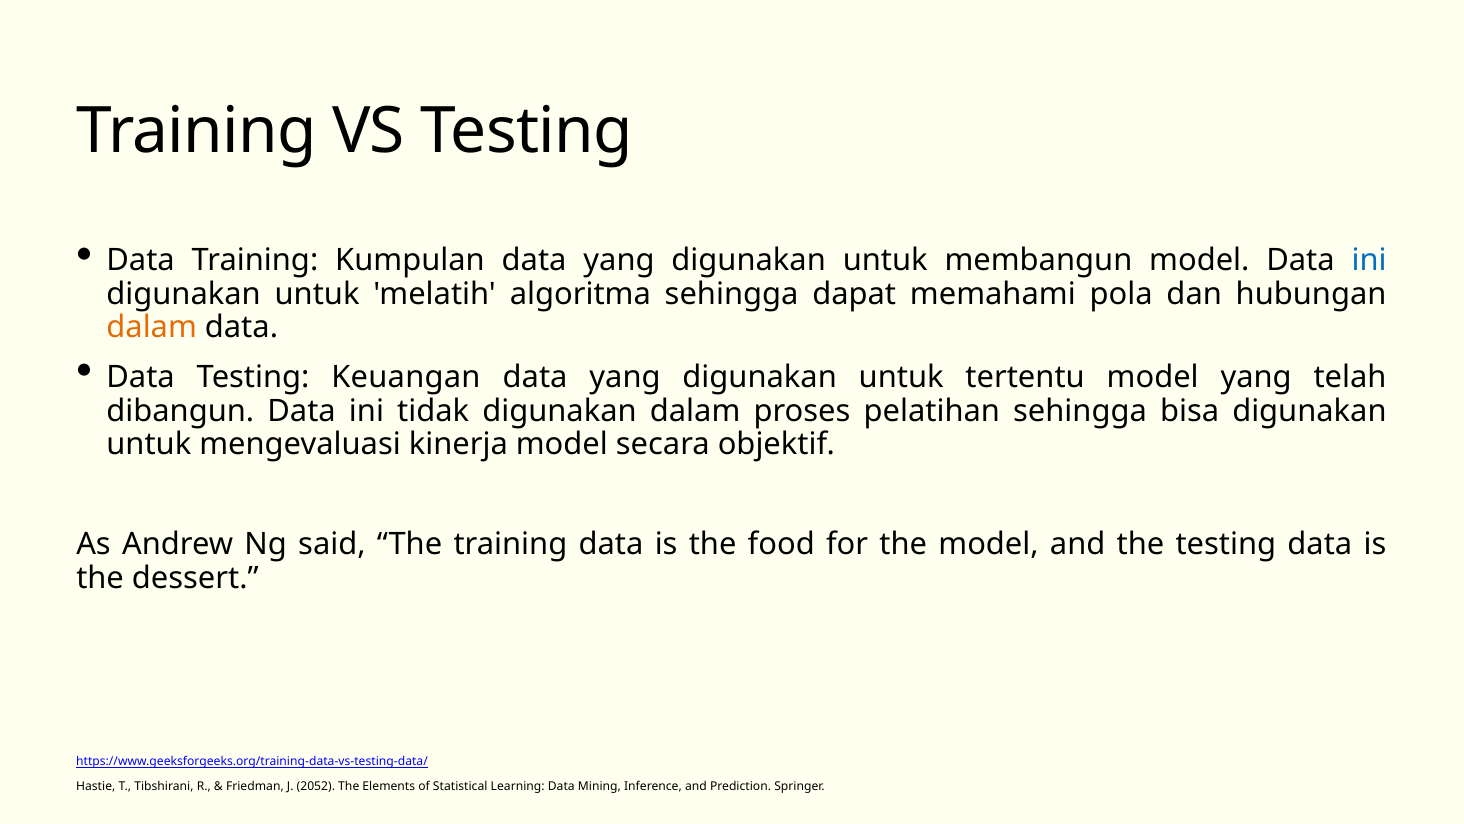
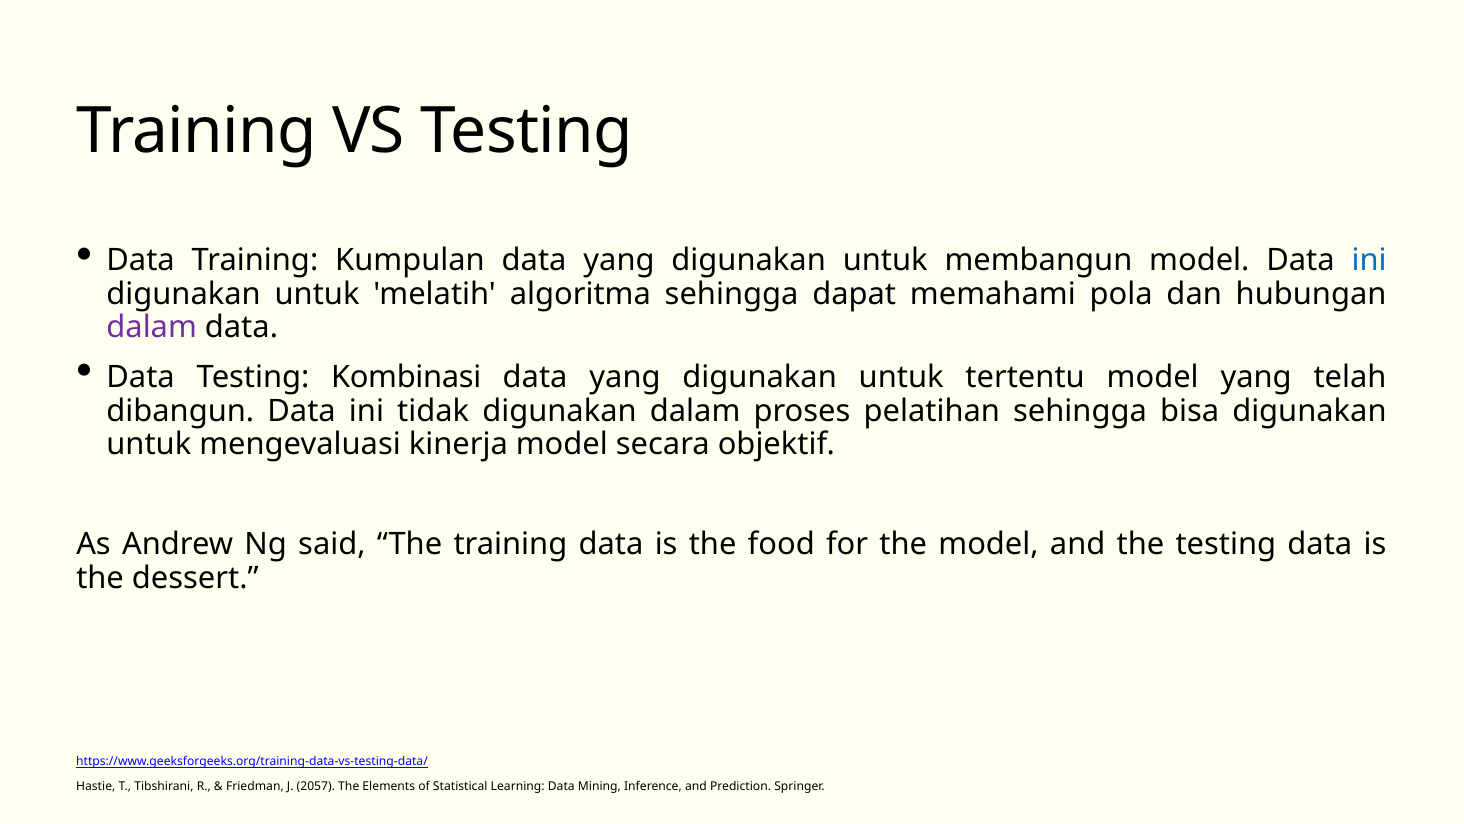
dalam at (152, 327) colour: orange -> purple
Keuangan: Keuangan -> Kombinasi
2052: 2052 -> 2057
